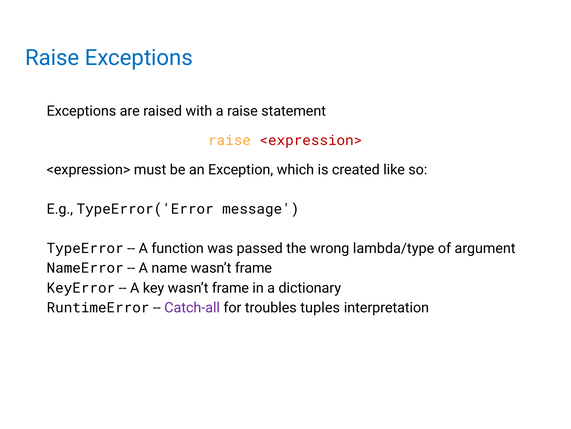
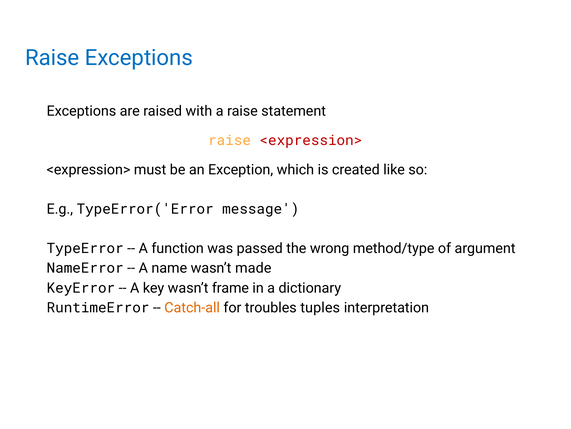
lambda/type: lambda/type -> method/type
name wasn’t frame: frame -> made
Catch-all colour: purple -> orange
